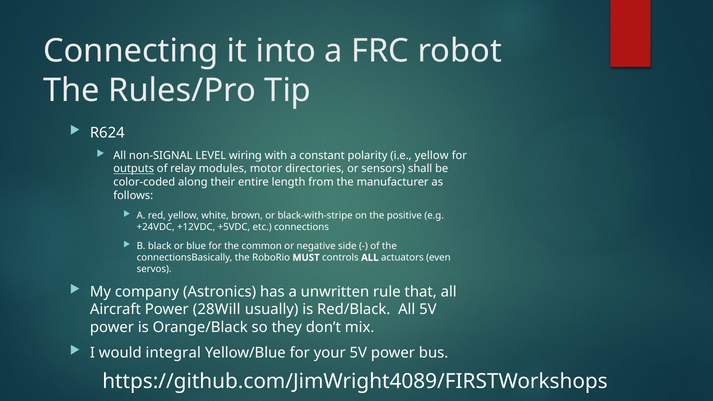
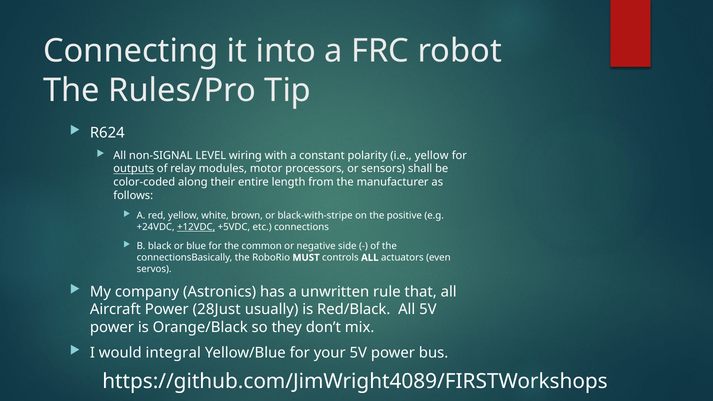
directories: directories -> processors
+12VDC underline: none -> present
28Will: 28Will -> 28Just
